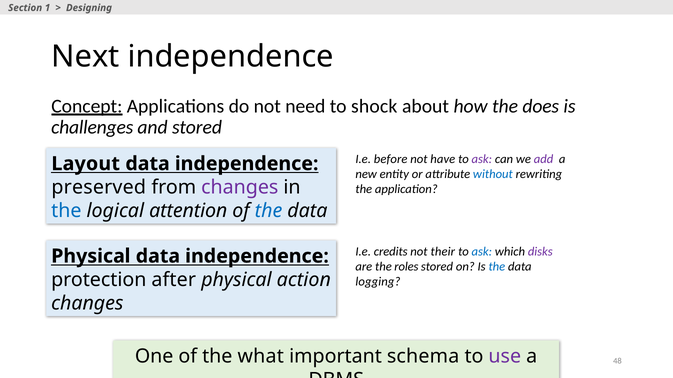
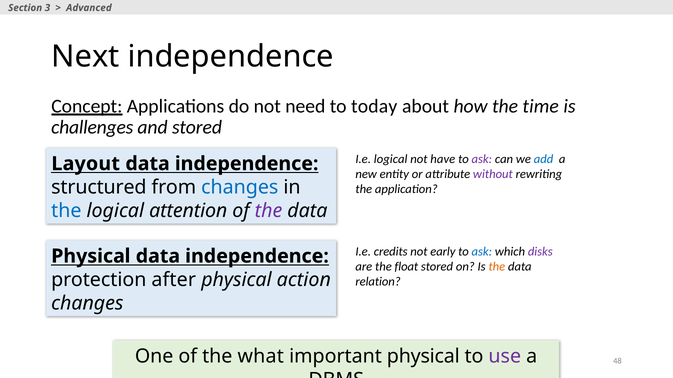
1: 1 -> 3
Designing: Designing -> Advanced
shock: shock -> today
does: does -> time
I.e before: before -> logical
add colour: purple -> blue
without colour: blue -> purple
preserved: preserved -> structured
changes at (240, 187) colour: purple -> blue
the at (268, 211) colour: blue -> purple
their: their -> early
roles: roles -> float
the at (497, 267) colour: blue -> orange
logging: logging -> relation
important schema: schema -> physical
